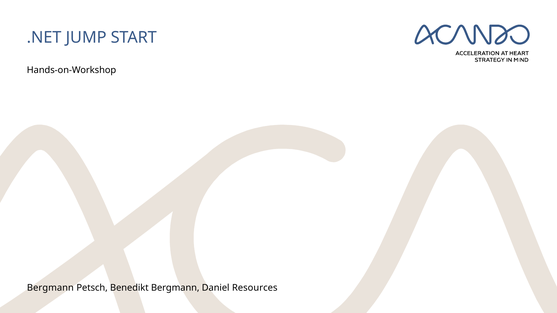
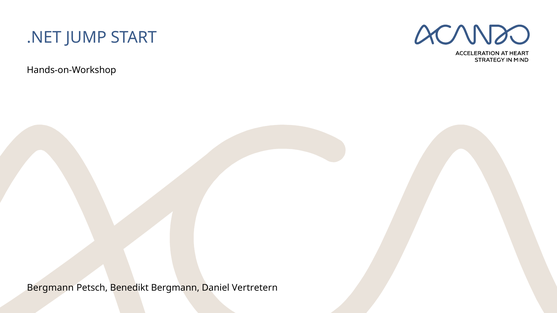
Resources: Resources -> Vertretern
